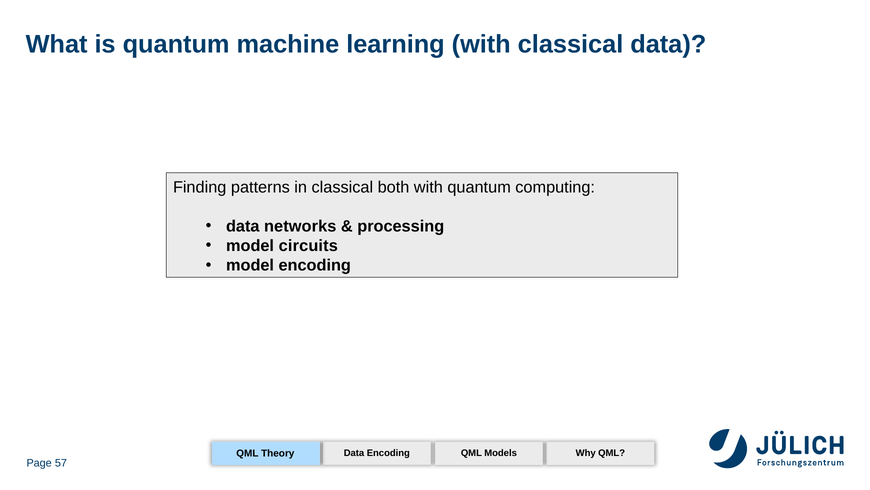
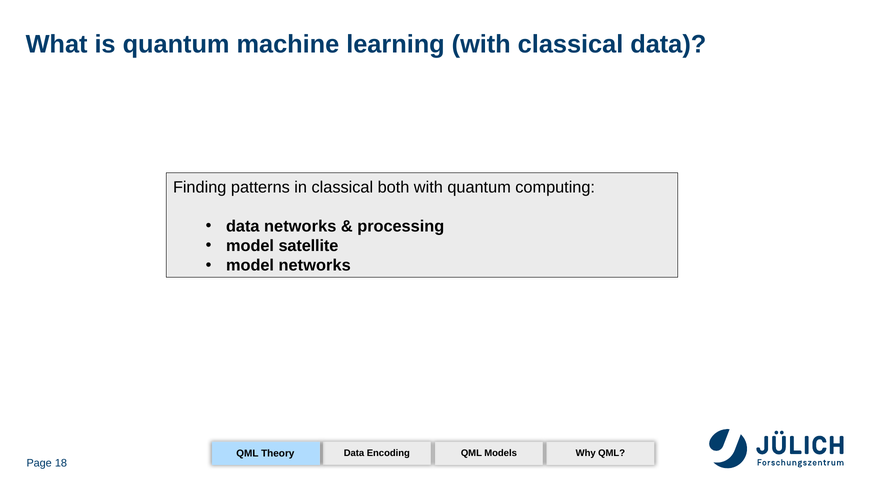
circuits: circuits -> satellite
model encoding: encoding -> networks
57: 57 -> 18
